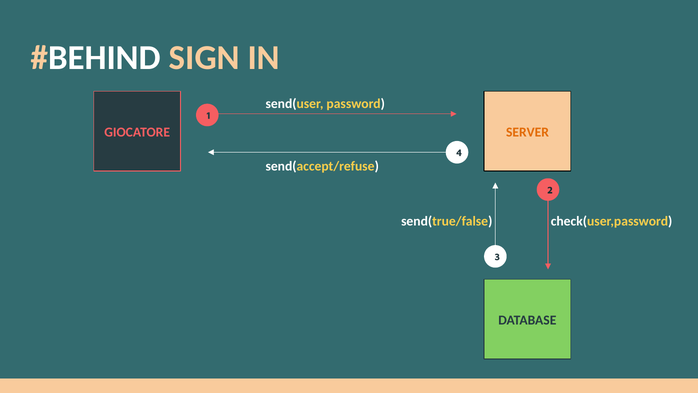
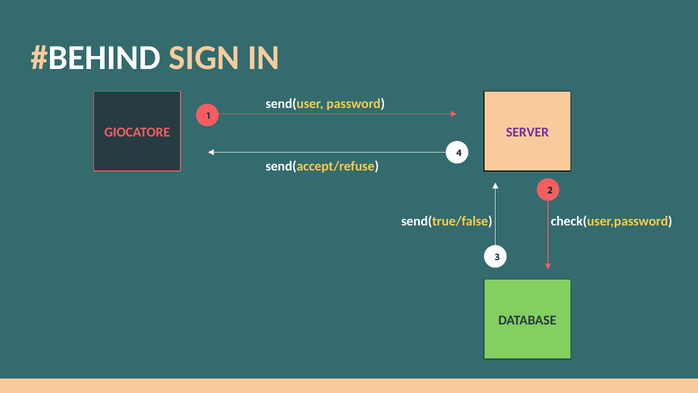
SERVER colour: orange -> purple
